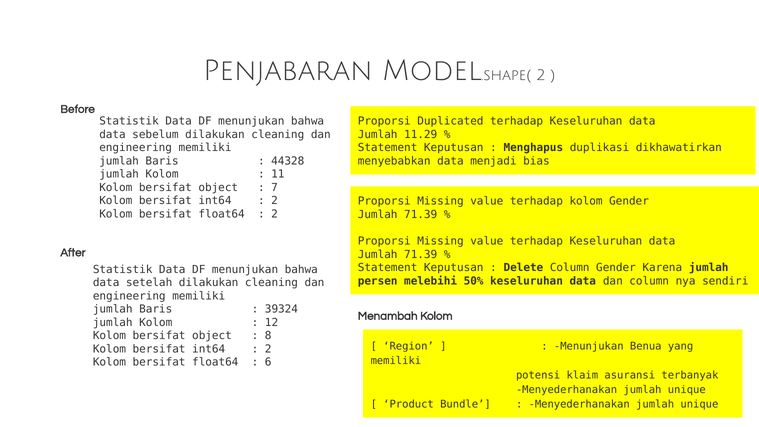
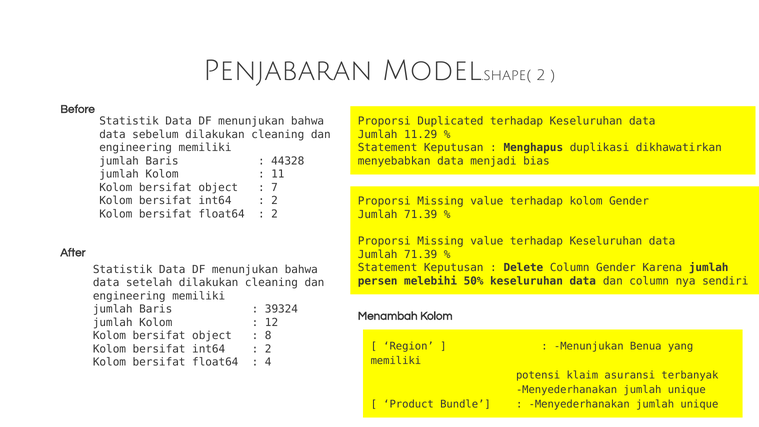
6: 6 -> 4
